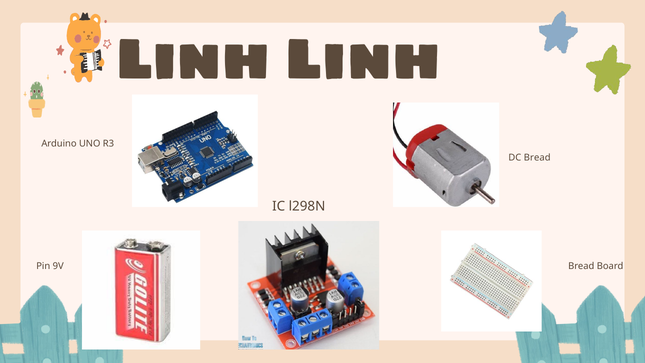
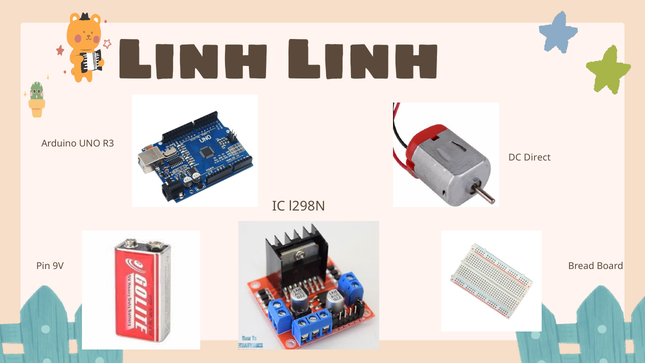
DC Bread: Bread -> Direct
